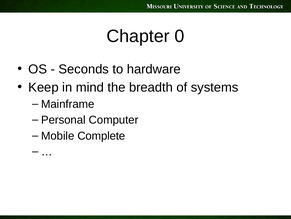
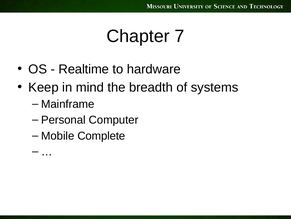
0: 0 -> 7
Seconds: Seconds -> Realtime
